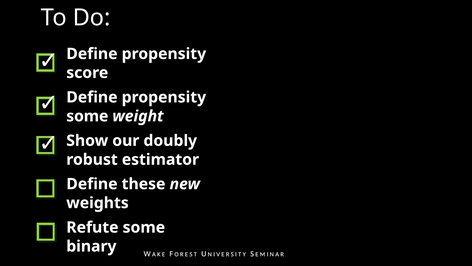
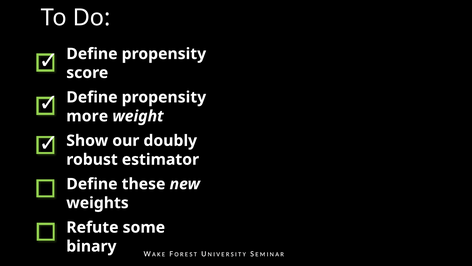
some at (87, 116): some -> more
